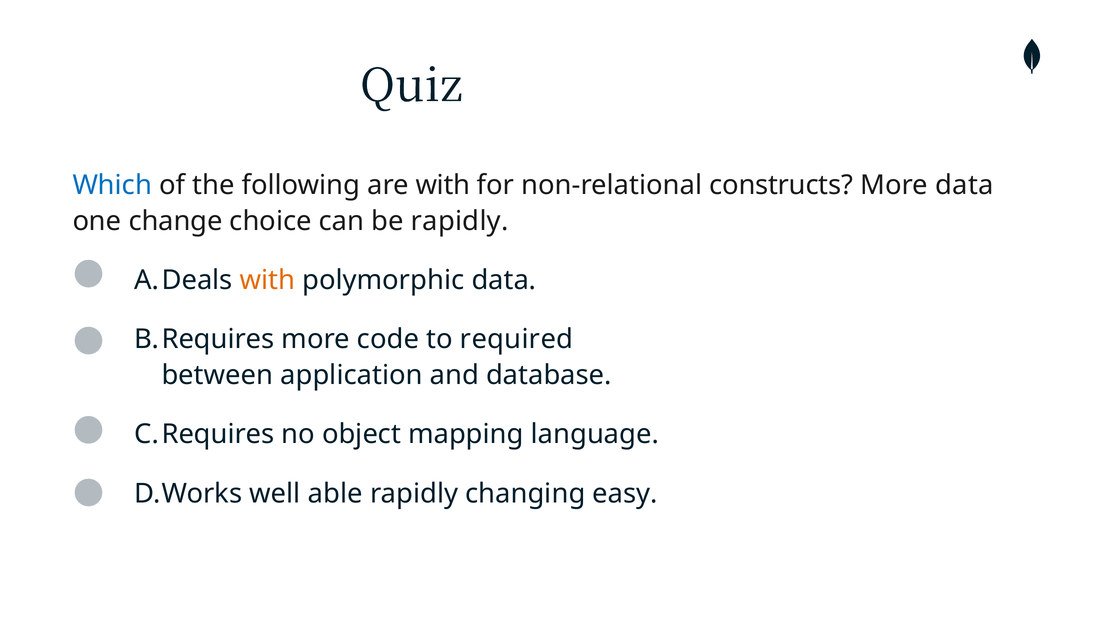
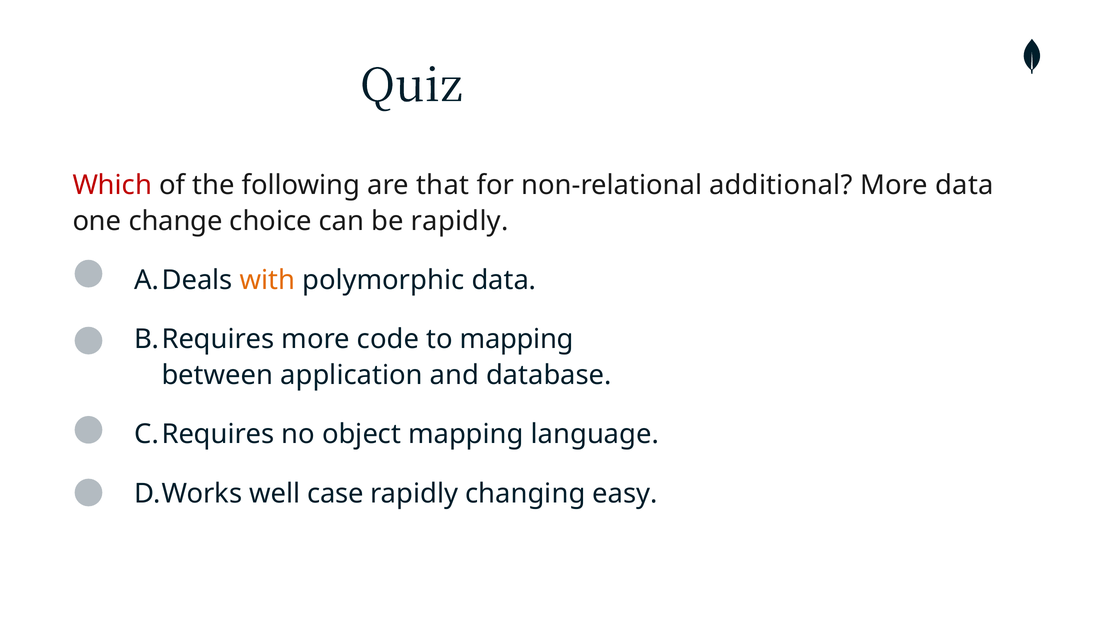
Which colour: blue -> red
are with: with -> that
constructs: constructs -> additional
to required: required -> mapping
able: able -> case
